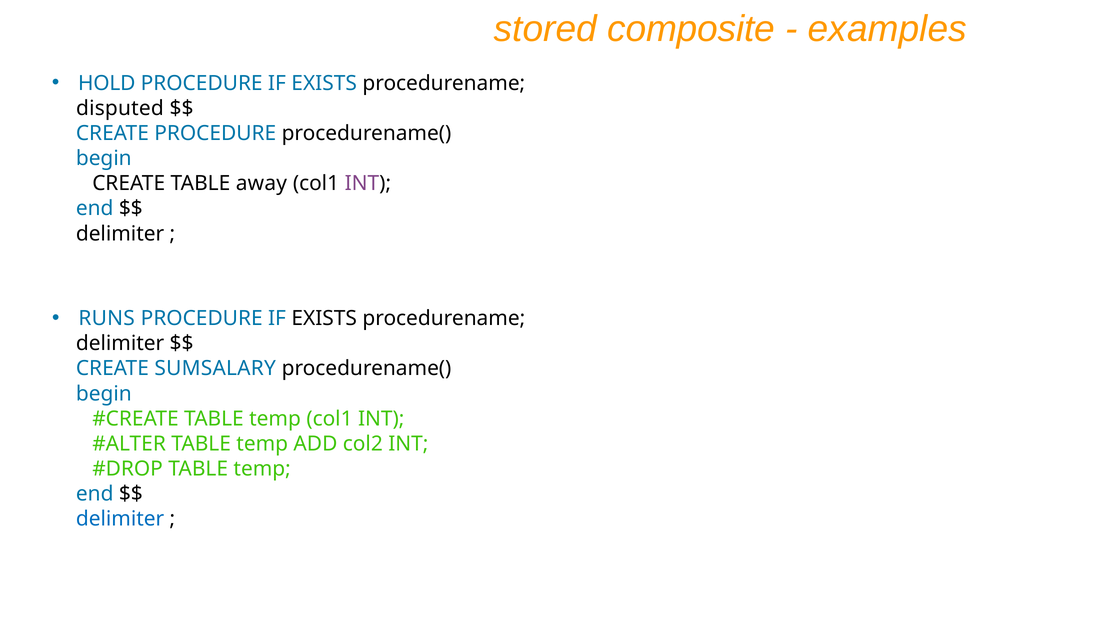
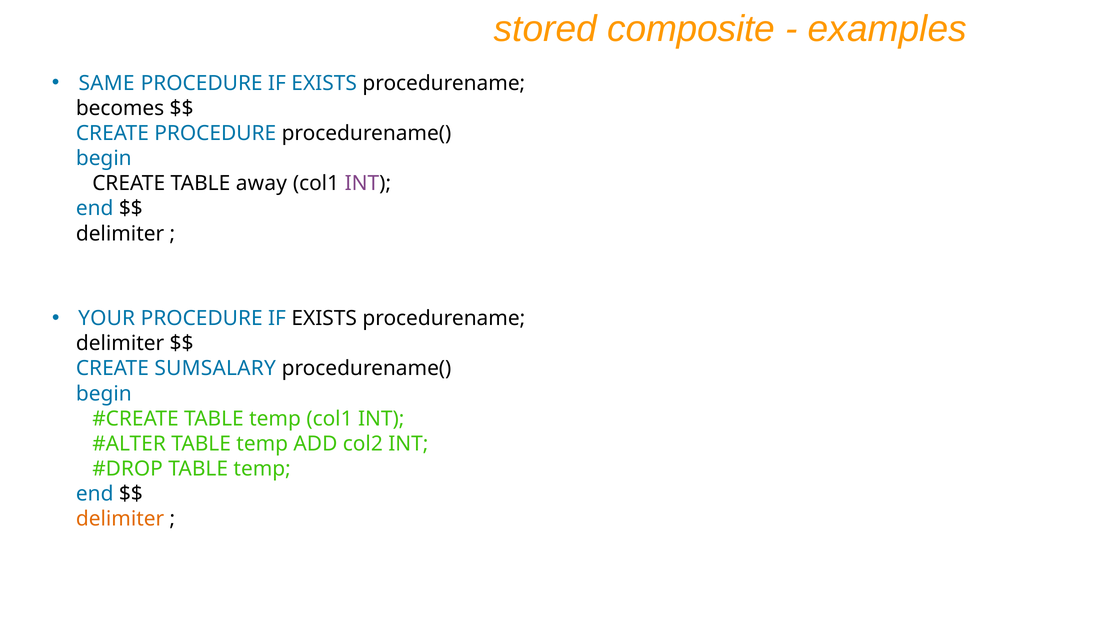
HOLD: HOLD -> SAME
disputed: disputed -> becomes
RUNS: RUNS -> YOUR
delimiter at (120, 519) colour: blue -> orange
